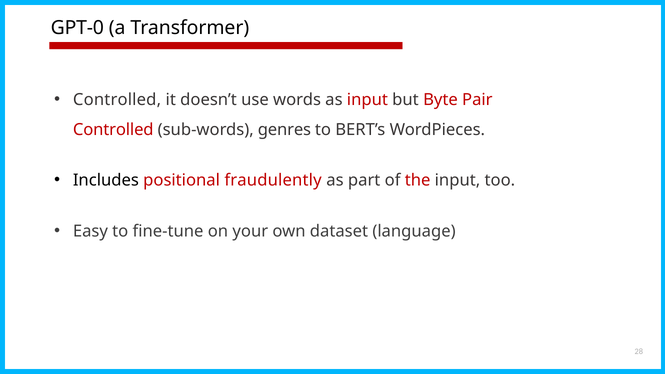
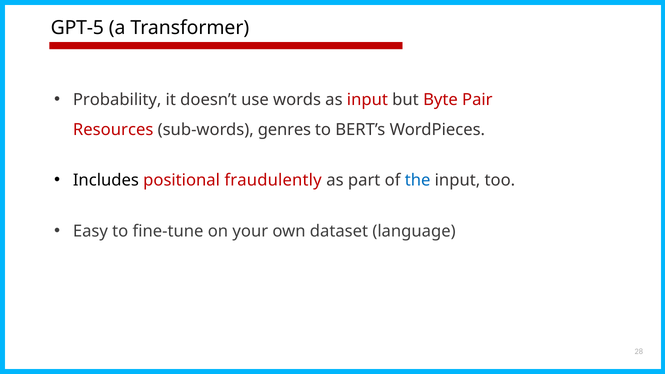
GPT-0: GPT-0 -> GPT-5
Controlled at (117, 100): Controlled -> Probability
Controlled at (113, 130): Controlled -> Resources
the colour: red -> blue
